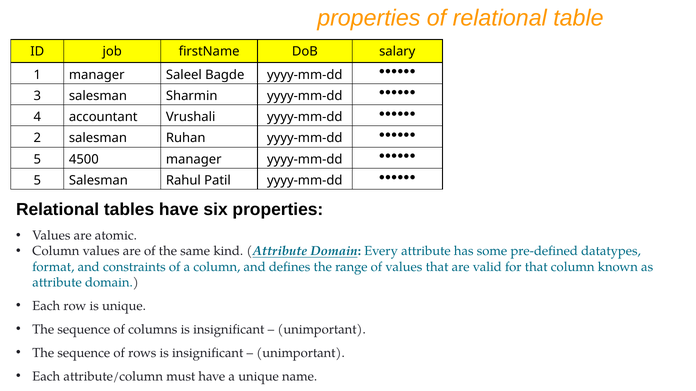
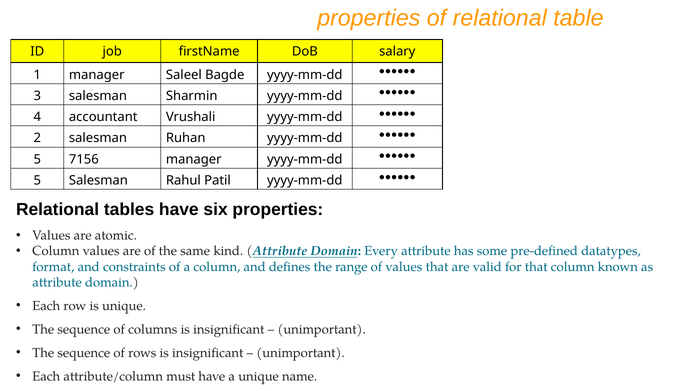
4500: 4500 -> 7156
